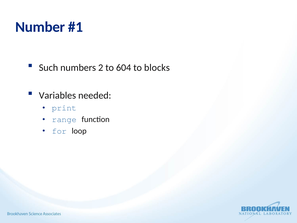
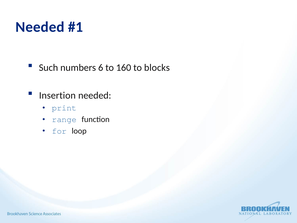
Number at (40, 27): Number -> Needed
2: 2 -> 6
604: 604 -> 160
Variables: Variables -> Insertion
